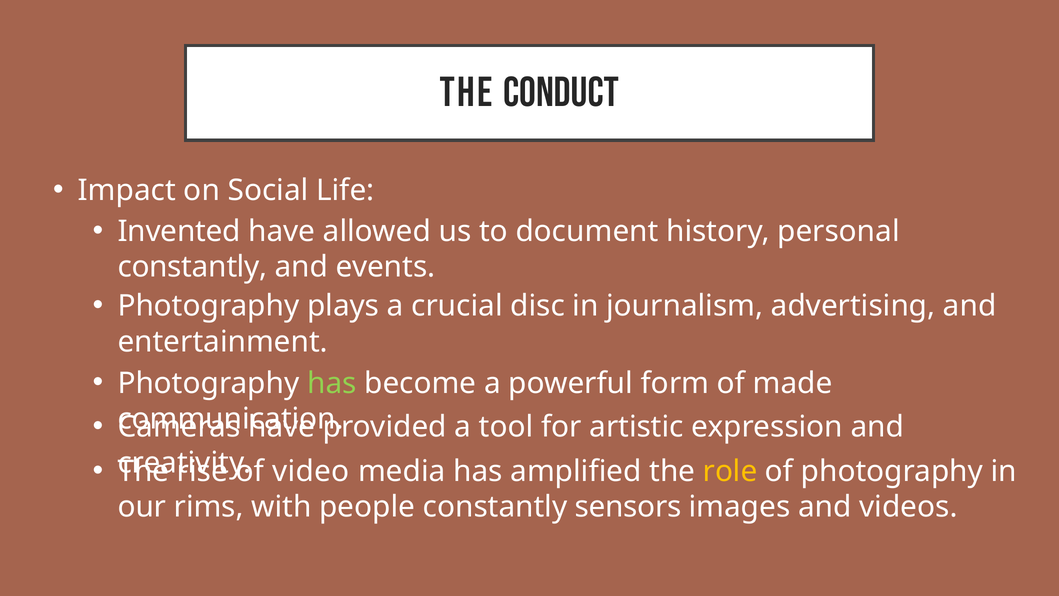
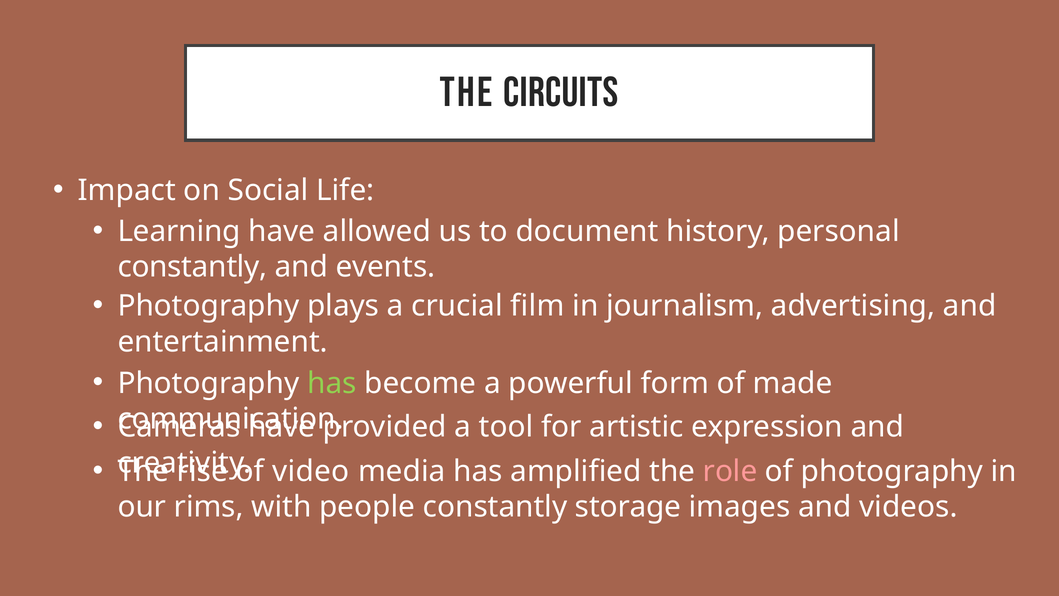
CONDUCT: CONDUCT -> CIRCUITS
Invented: Invented -> Learning
disc: disc -> film
role colour: yellow -> pink
sensors: sensors -> storage
